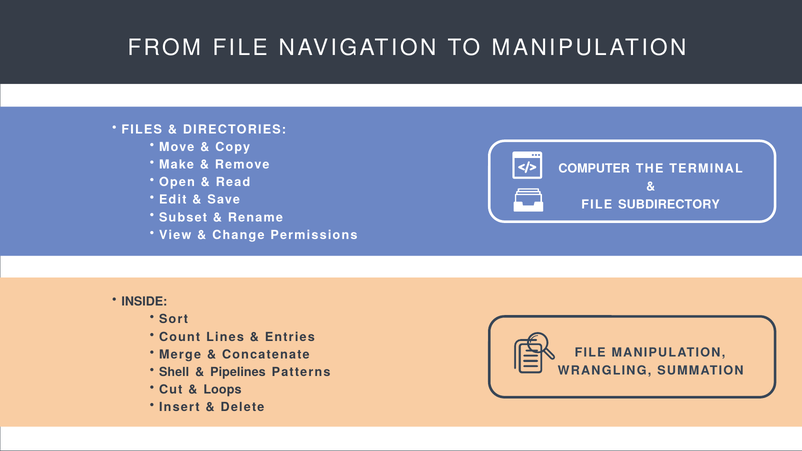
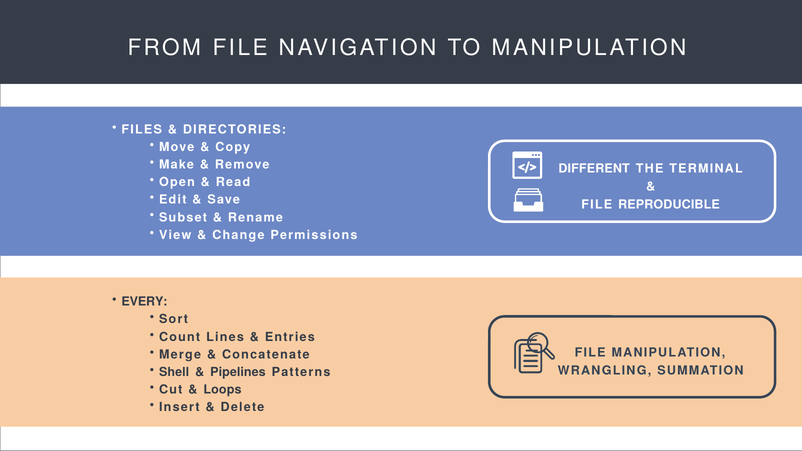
COMPUTER: COMPUTER -> DIFFERENT
SUBDIRECTORY: SUBDIRECTORY -> REPRODUCIBLE
INSIDE: INSIDE -> EVERY
